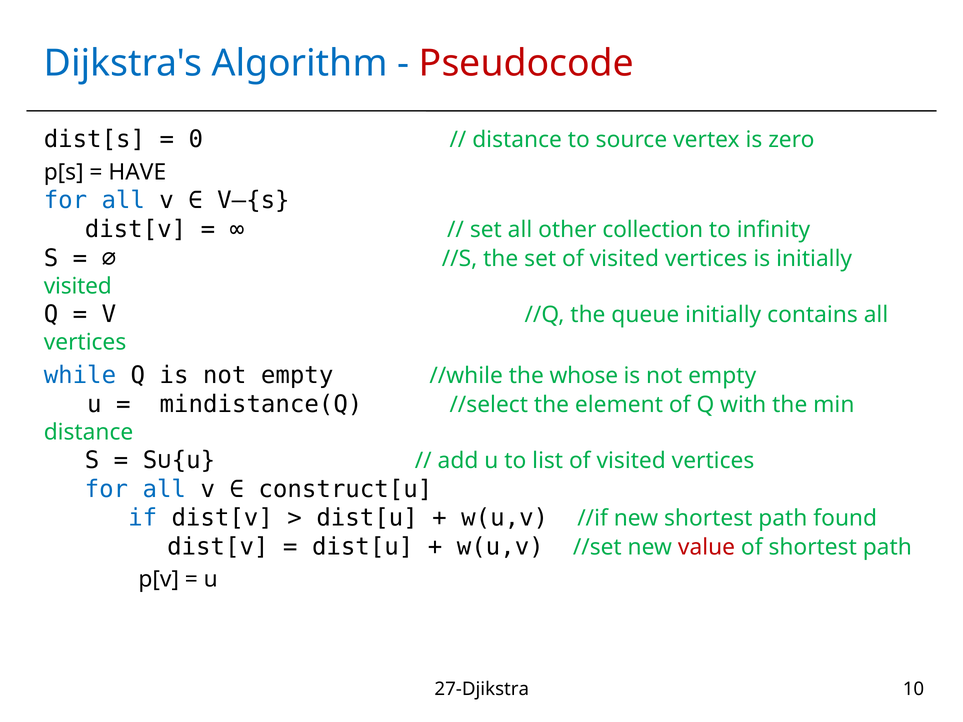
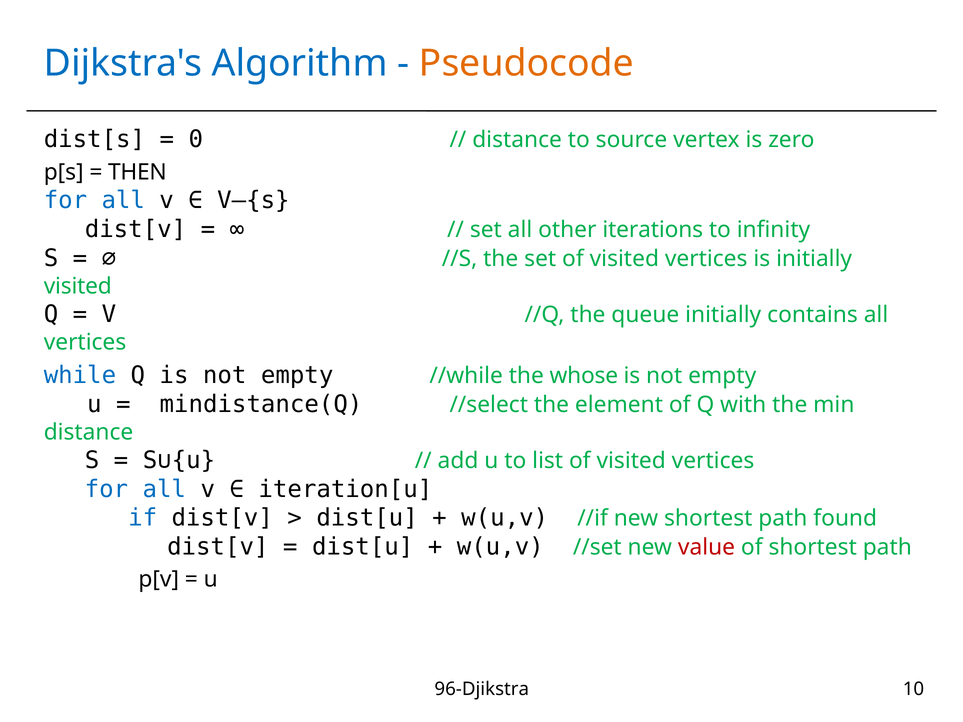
Pseudocode colour: red -> orange
HAVE: HAVE -> THEN
collection: collection -> iterations
construct[u: construct[u -> iteration[u
27-Djikstra: 27-Djikstra -> 96-Djikstra
